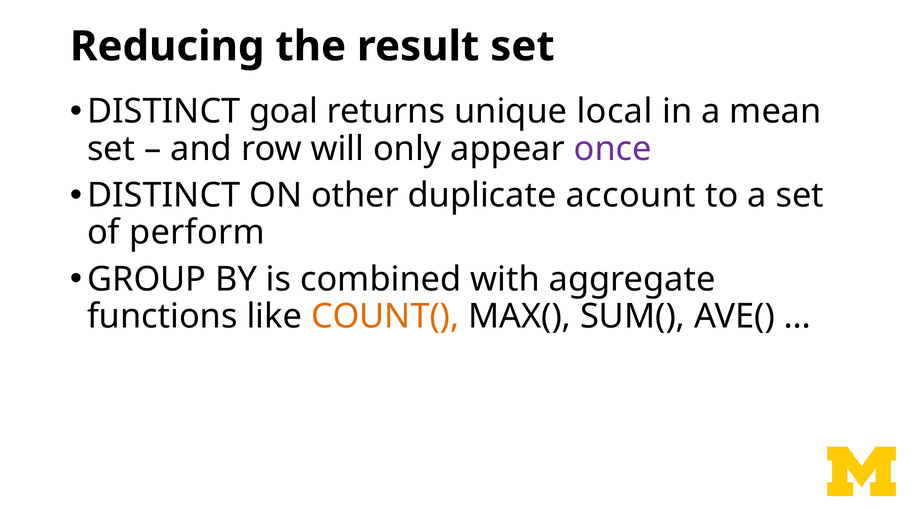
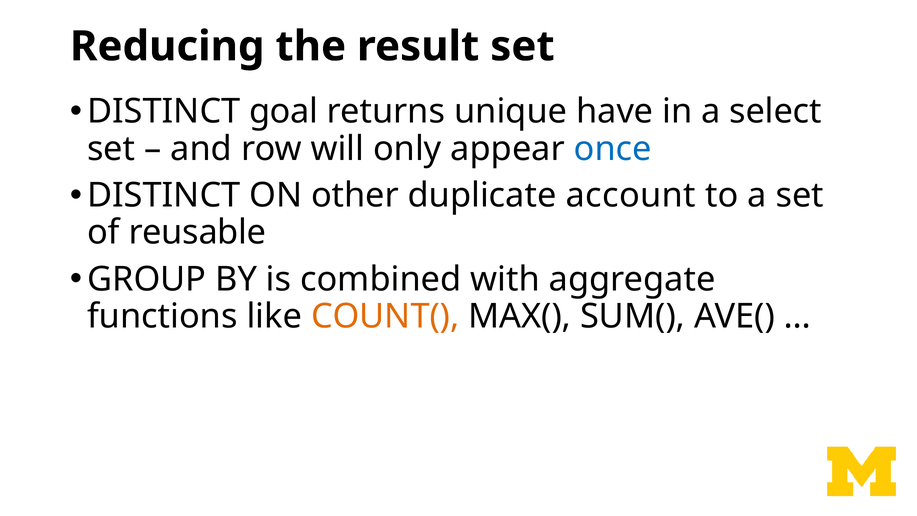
local: local -> have
mean: mean -> select
once colour: purple -> blue
perform: perform -> reusable
